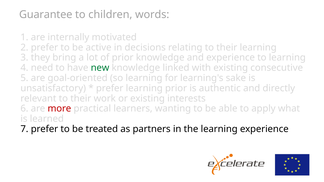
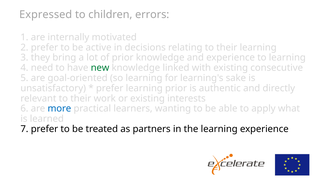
Guarantee: Guarantee -> Expressed
words: words -> errors
more colour: red -> blue
